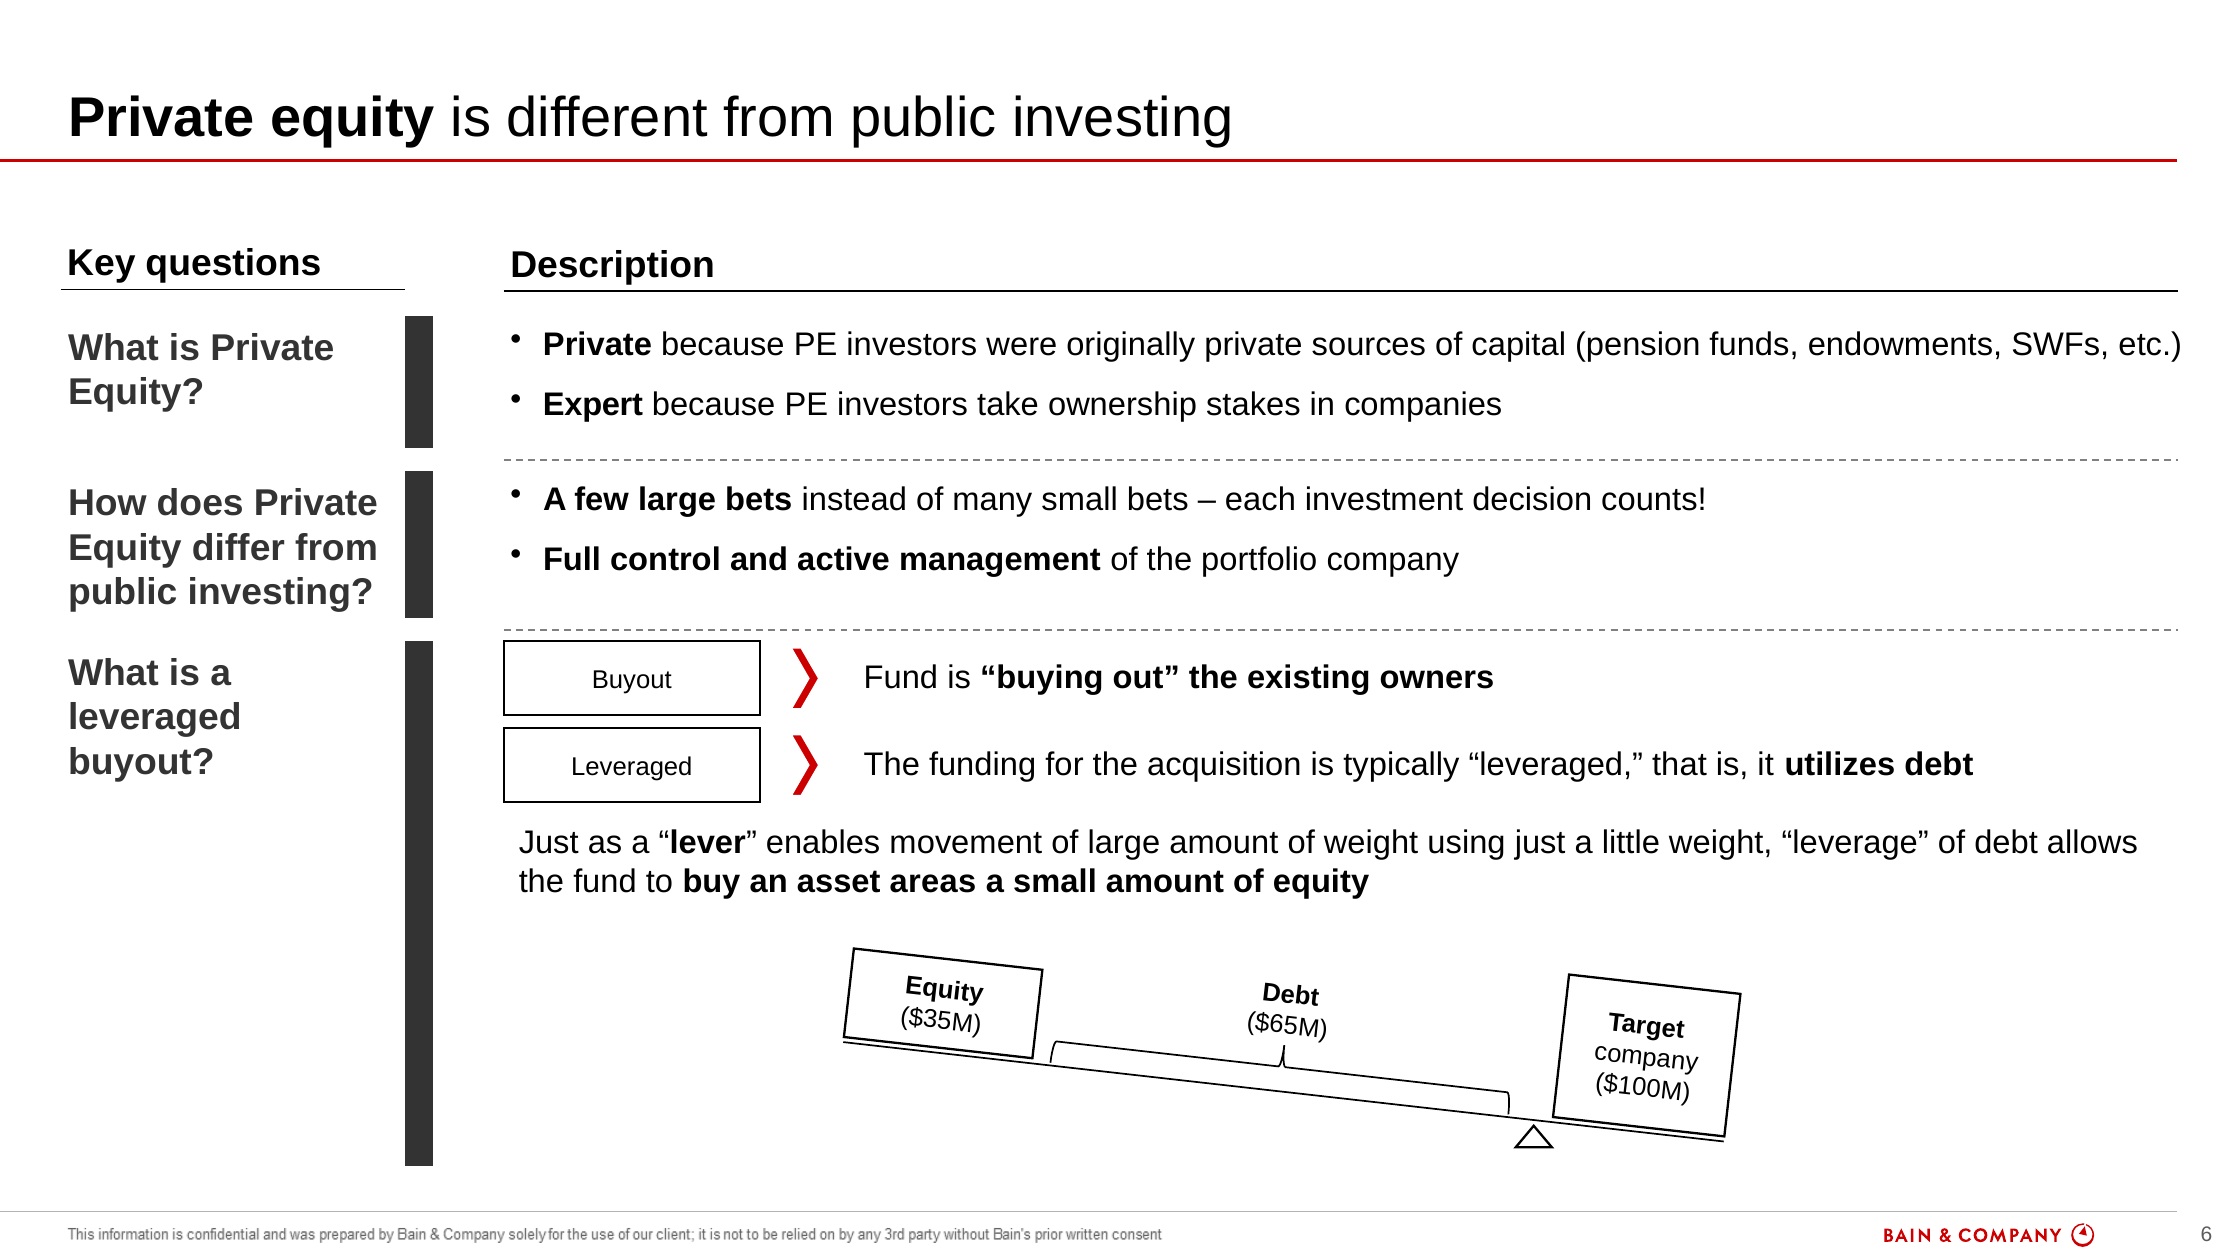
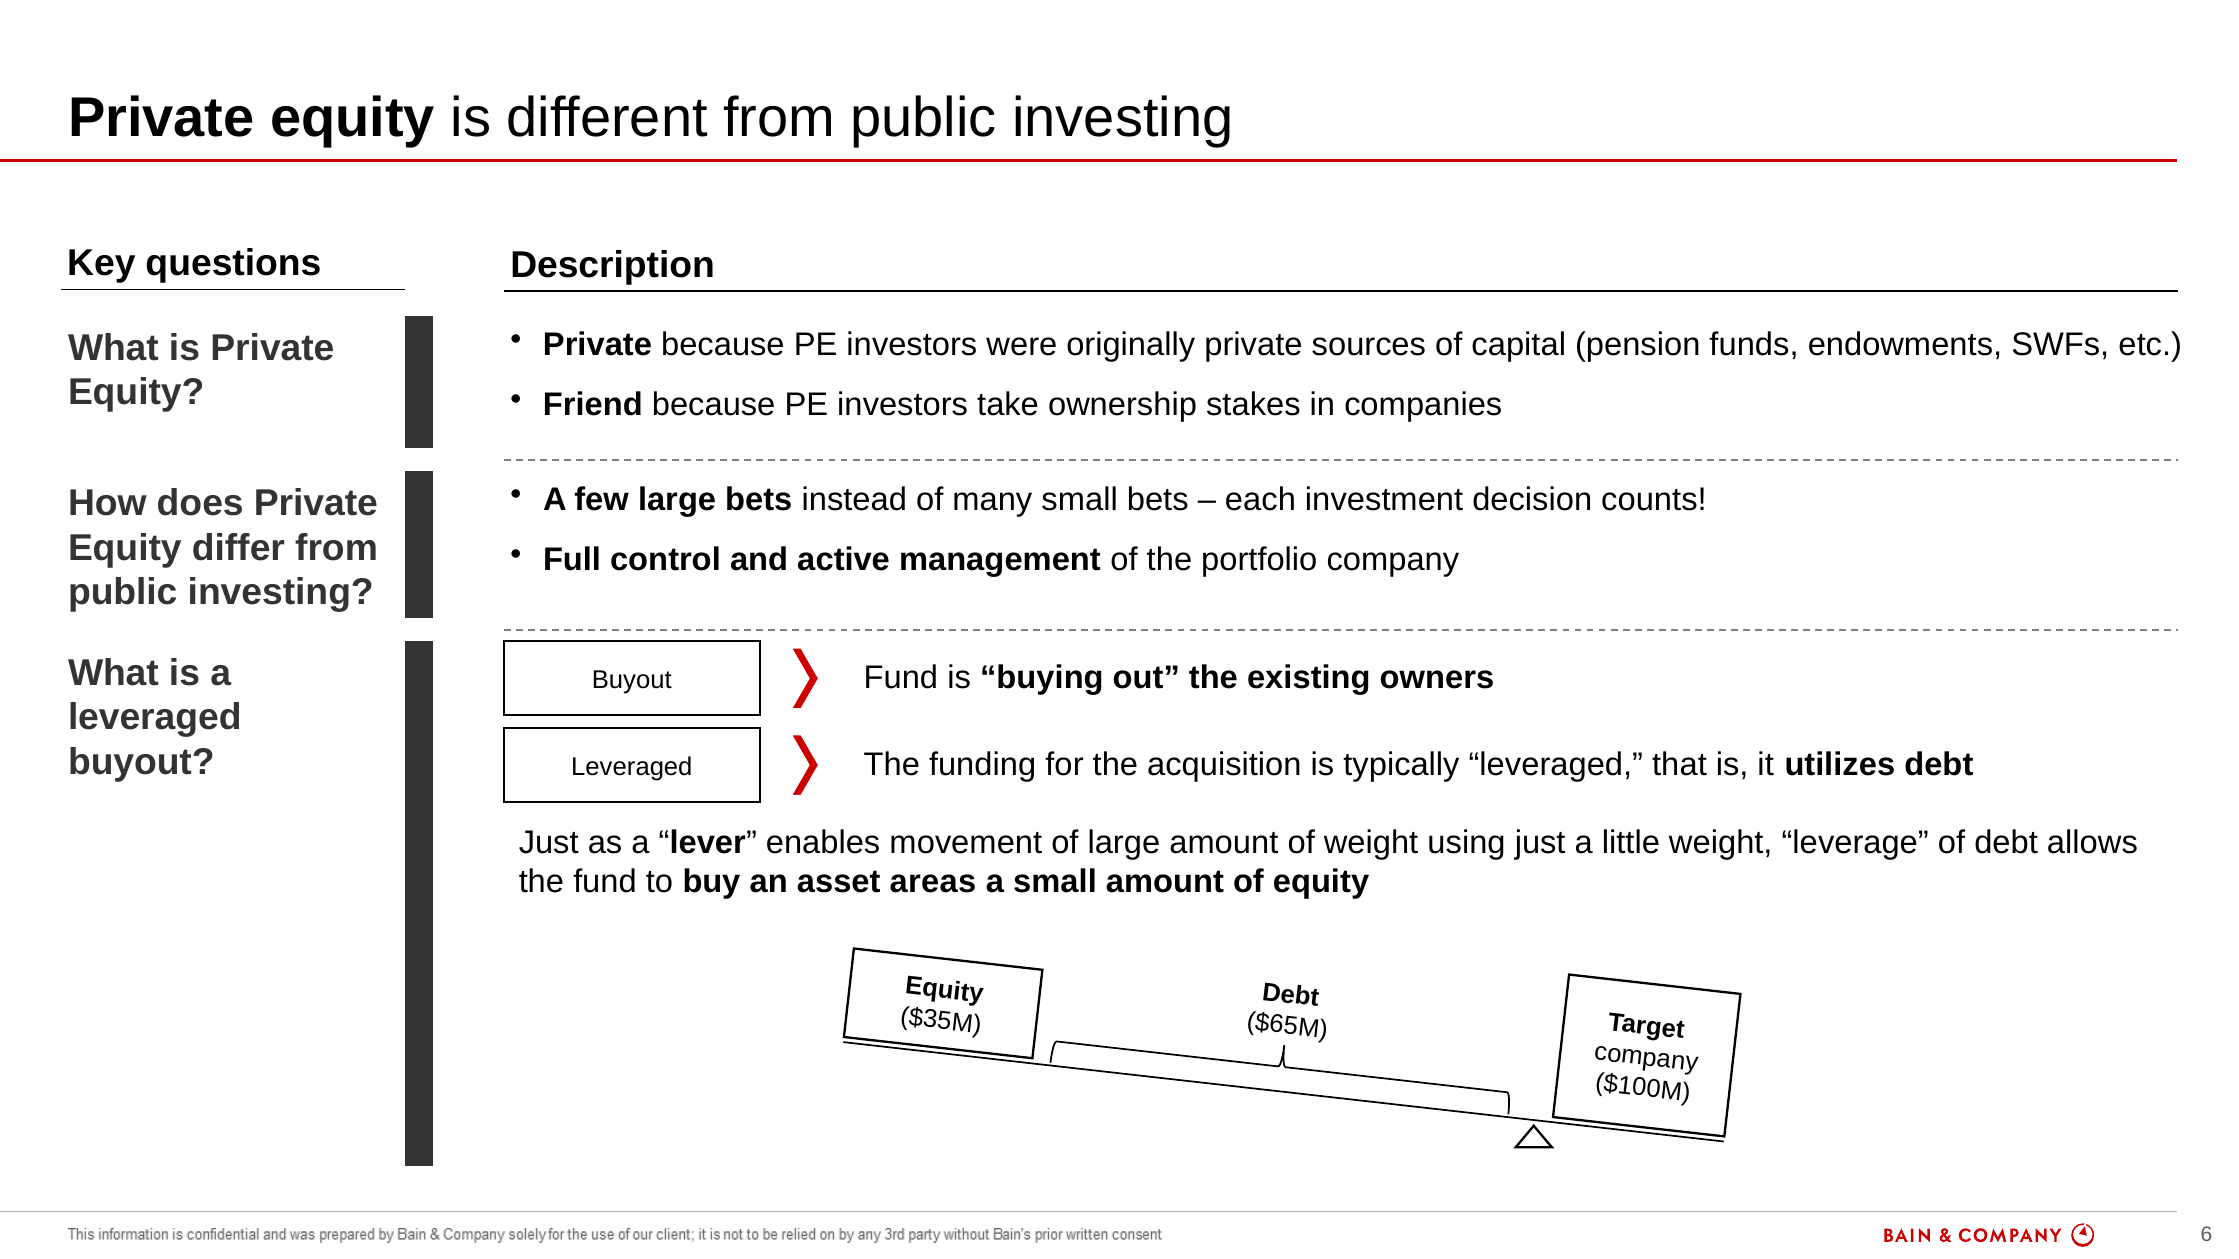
Expert: Expert -> Friend
